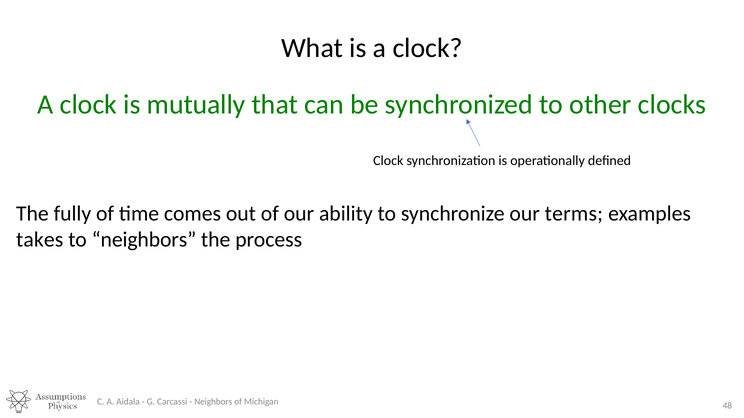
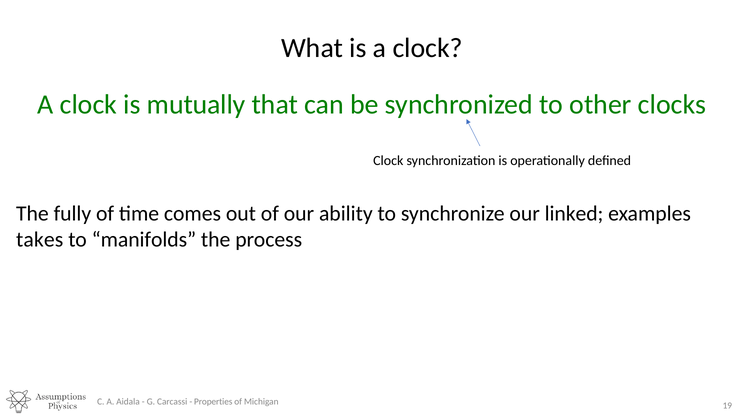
terms: terms -> linked
to neighbors: neighbors -> manifolds
Neighbors at (213, 402): Neighbors -> Properties
48: 48 -> 19
